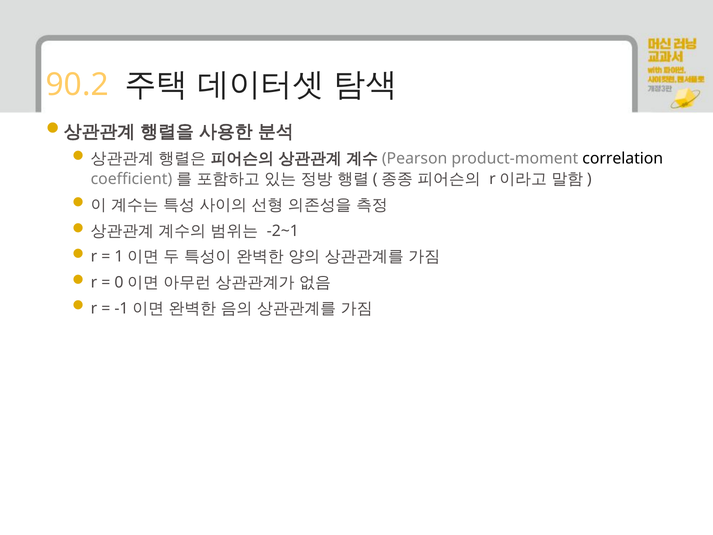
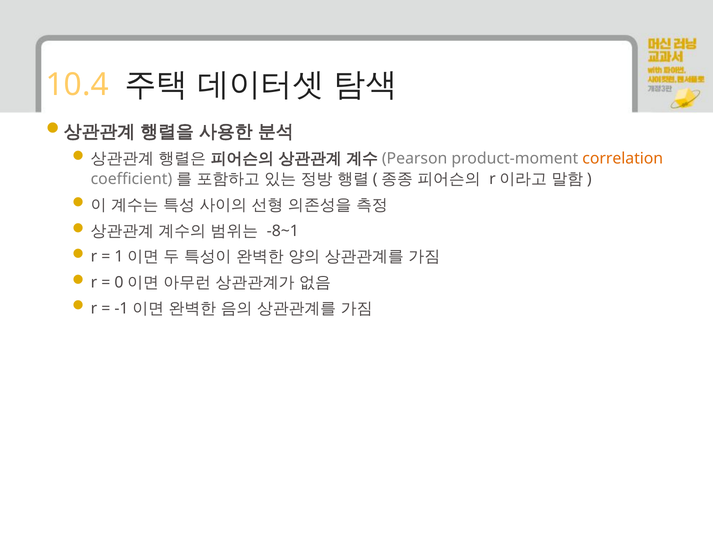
90.2: 90.2 -> 10.4
correlation colour: black -> orange
-2~1: -2~1 -> -8~1
